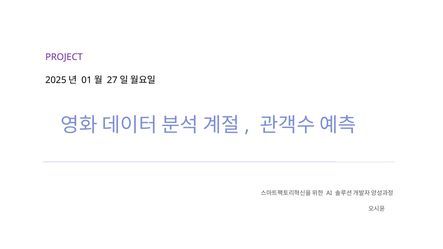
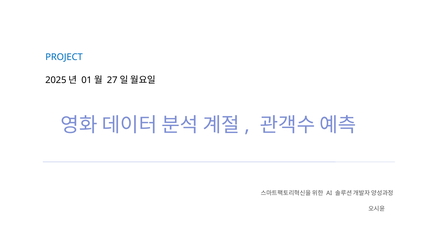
PROJECT colour: purple -> blue
